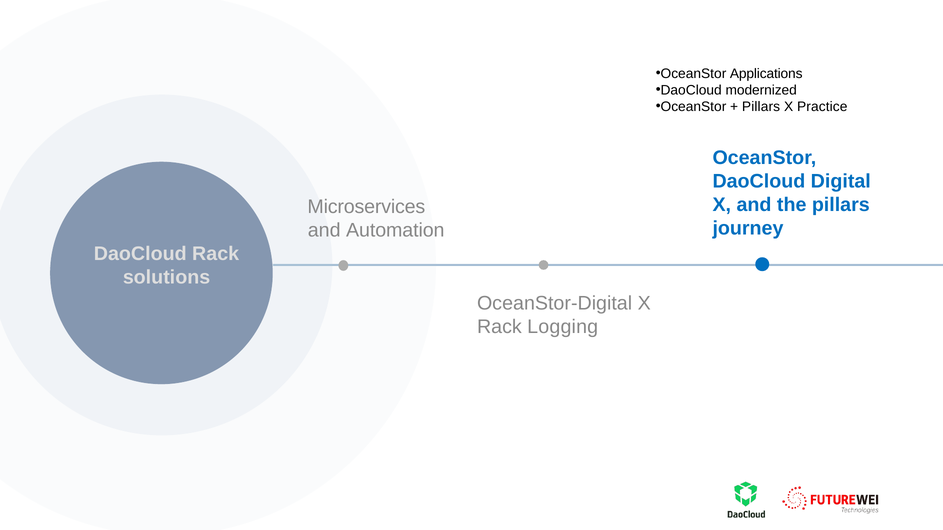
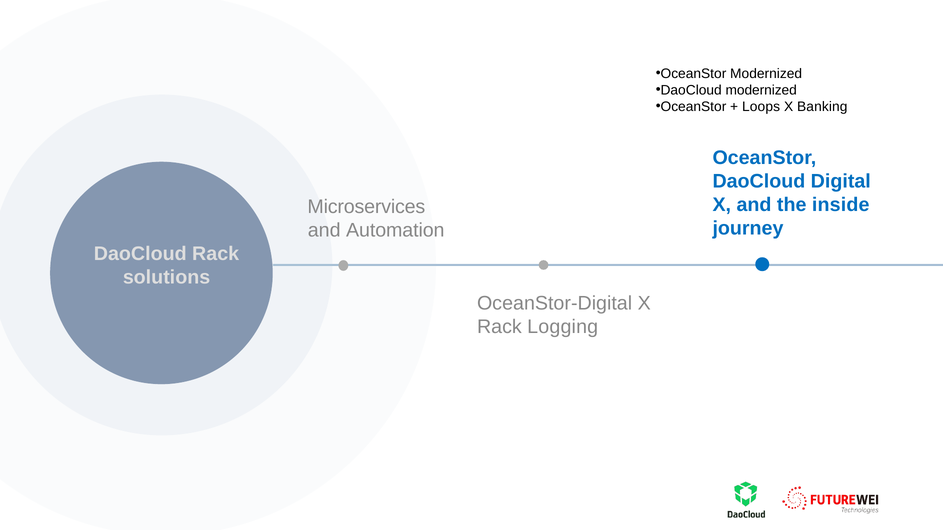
OceanStor Applications: Applications -> Modernized
Pillars at (761, 107): Pillars -> Loops
Practice: Practice -> Banking
the pillars: pillars -> inside
